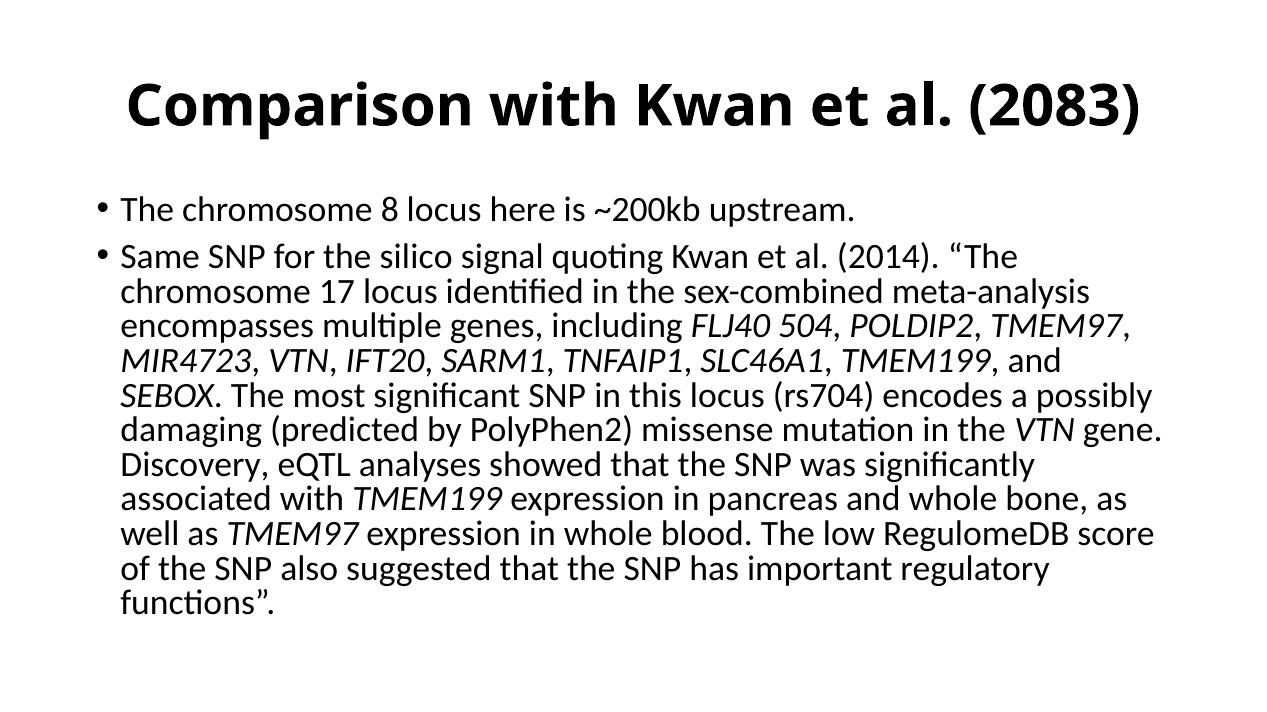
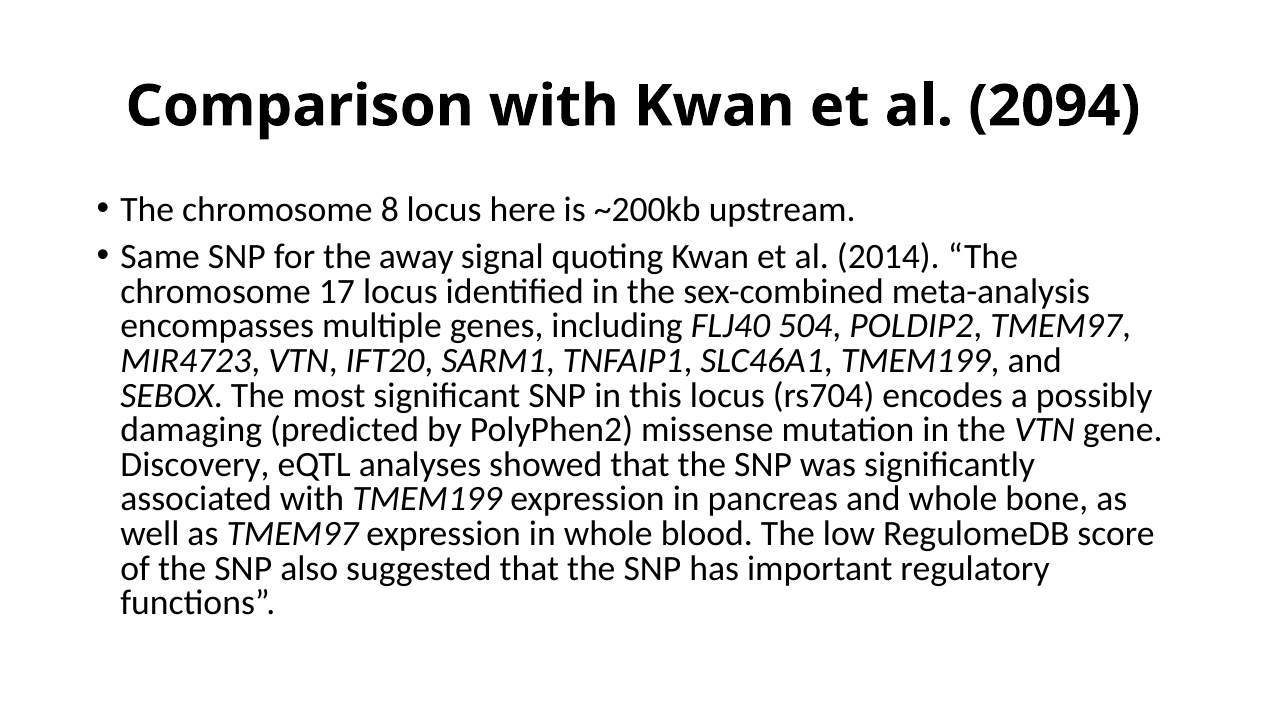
2083: 2083 -> 2094
silico: silico -> away
